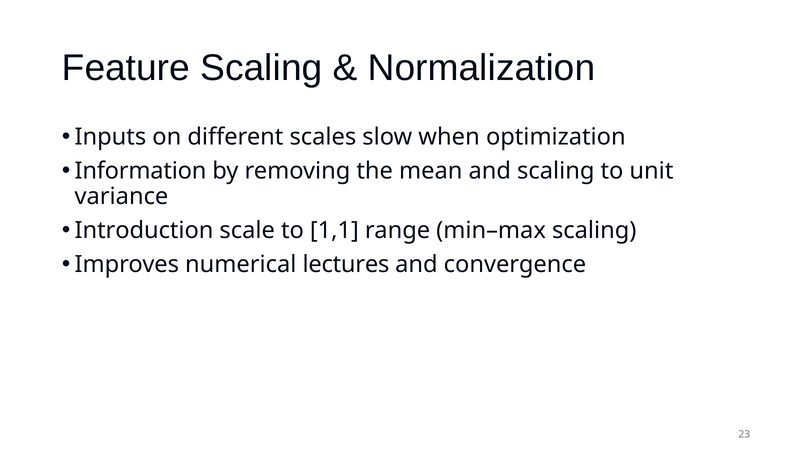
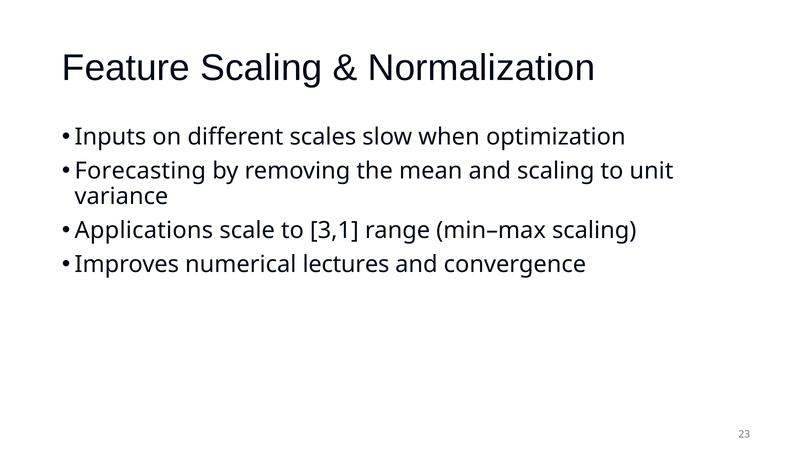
Information: Information -> Forecasting
Introduction: Introduction -> Applications
1,1: 1,1 -> 3,1
